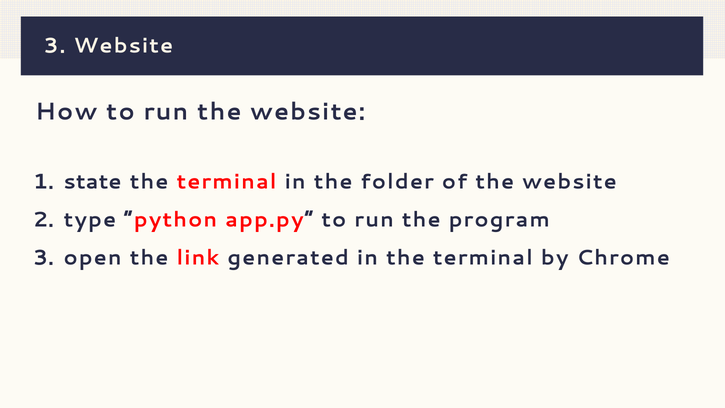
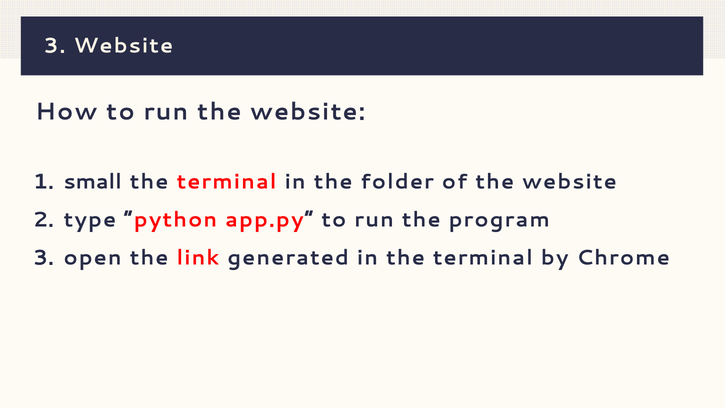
state: state -> small
